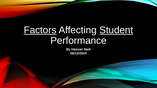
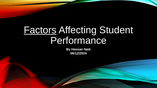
Student underline: present -> none
